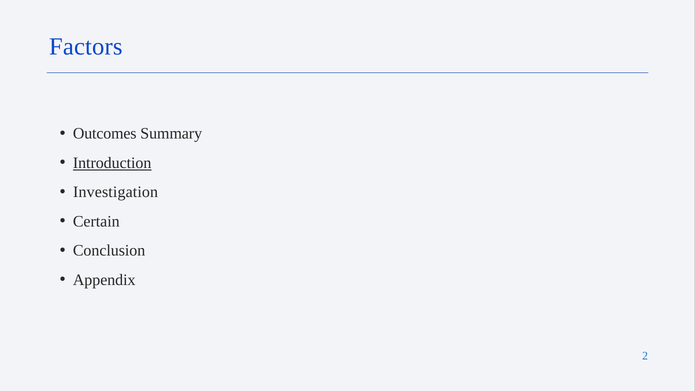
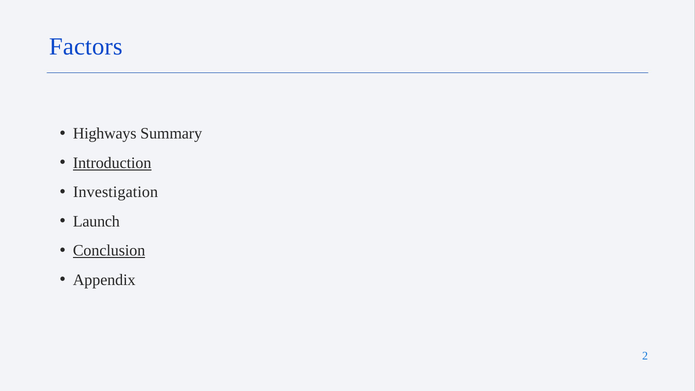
Outcomes: Outcomes -> Highways
Certain: Certain -> Launch
Conclusion underline: none -> present
